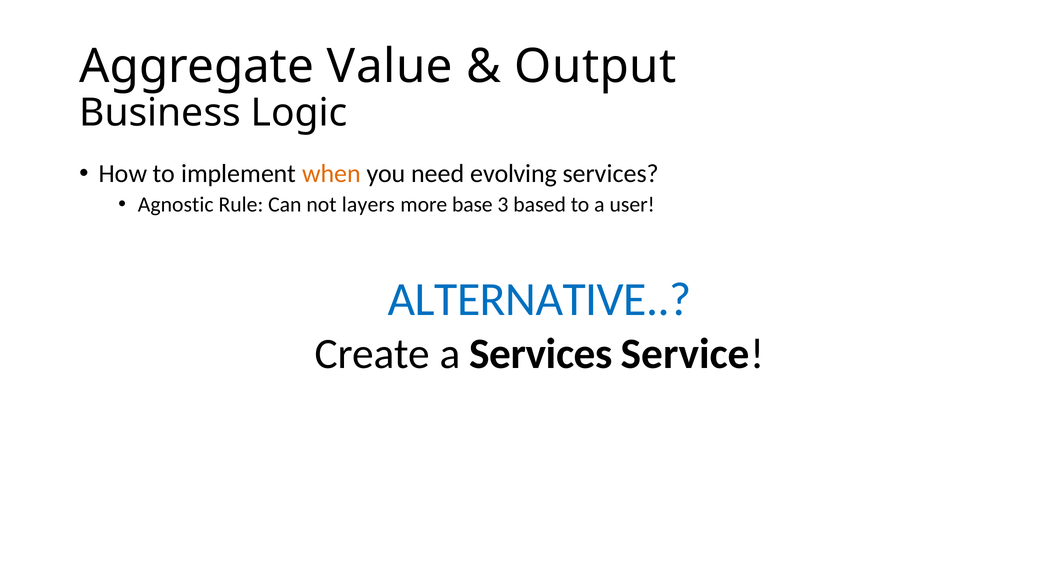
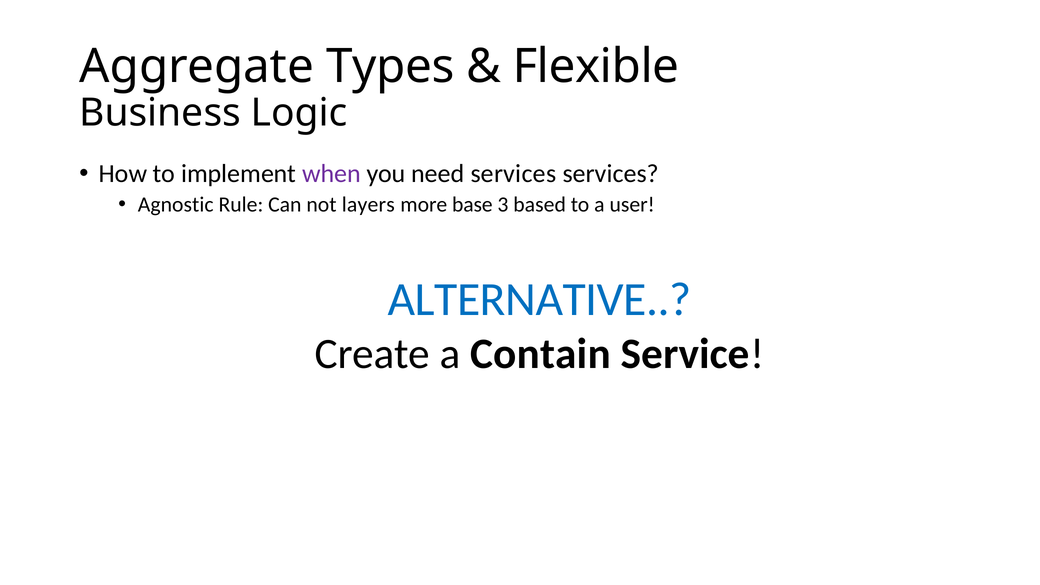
Value: Value -> Types
Output: Output -> Flexible
when colour: orange -> purple
need evolving: evolving -> services
a Services: Services -> Contain
